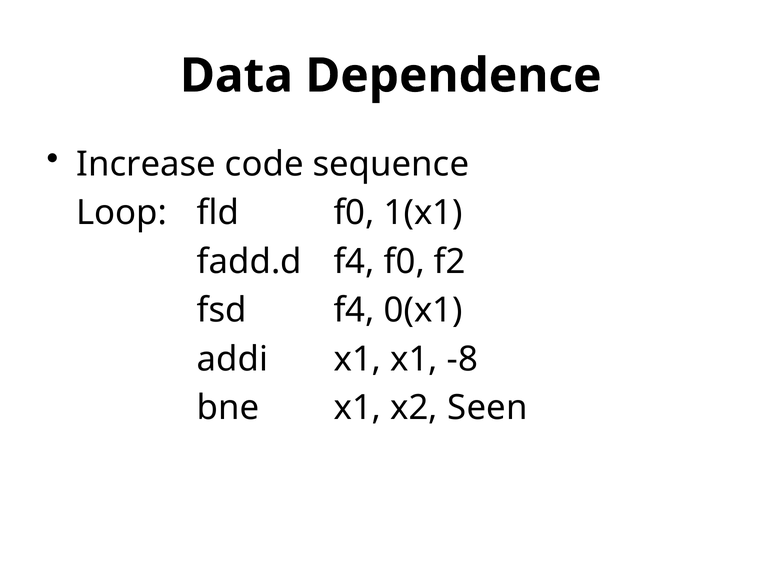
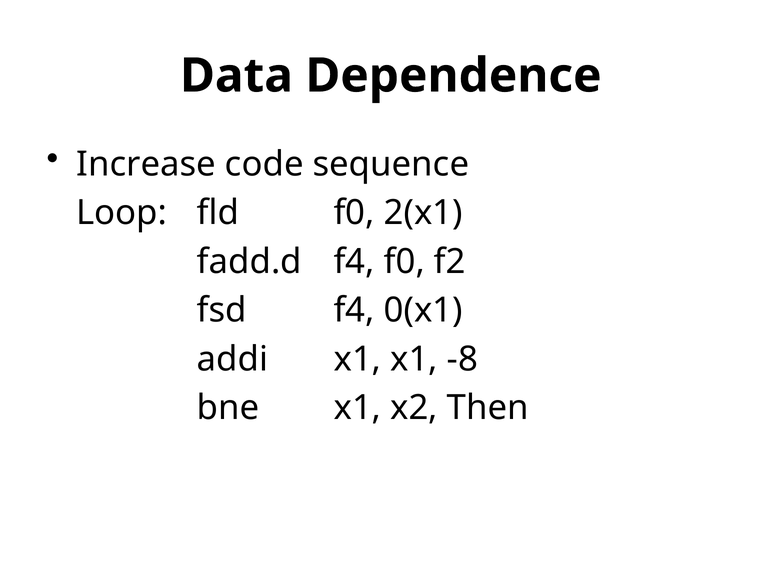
1(x1: 1(x1 -> 2(x1
Seen: Seen -> Then
